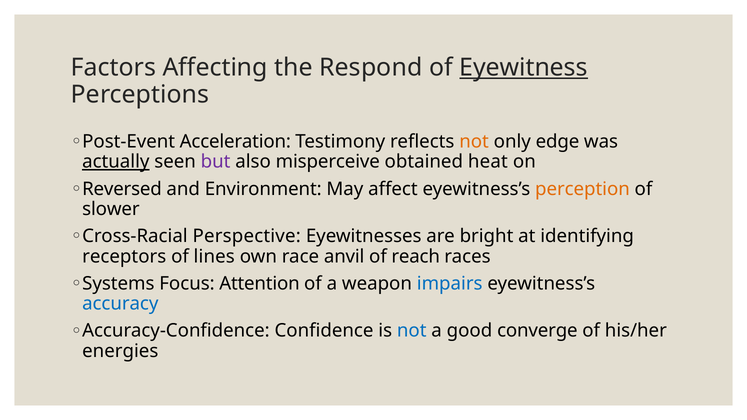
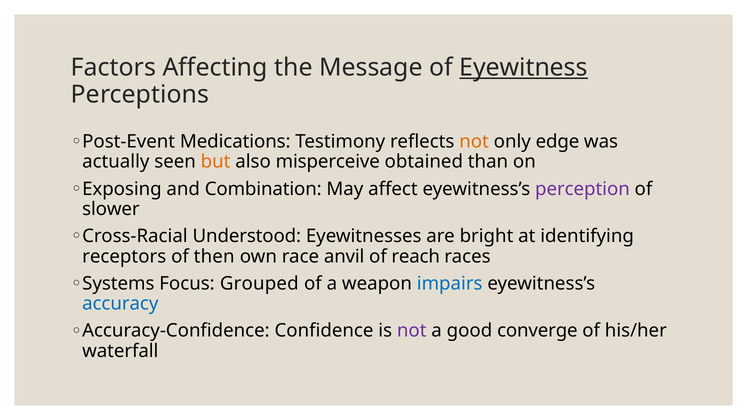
Respond: Respond -> Message
Acceleration: Acceleration -> Medications
actually underline: present -> none
but colour: purple -> orange
heat: heat -> than
Reversed: Reversed -> Exposing
Environment: Environment -> Combination
perception colour: orange -> purple
Perspective: Perspective -> Understood
lines: lines -> then
Attention: Attention -> Grouped
not at (412, 331) colour: blue -> purple
energies: energies -> waterfall
